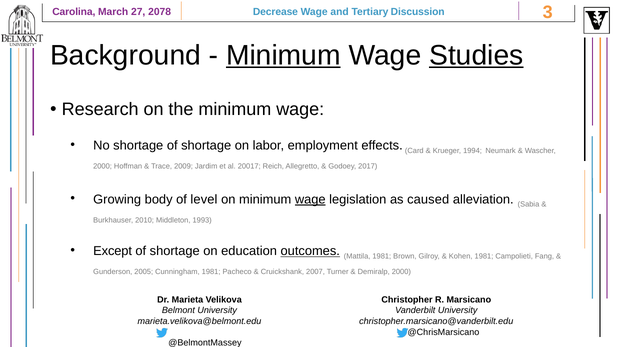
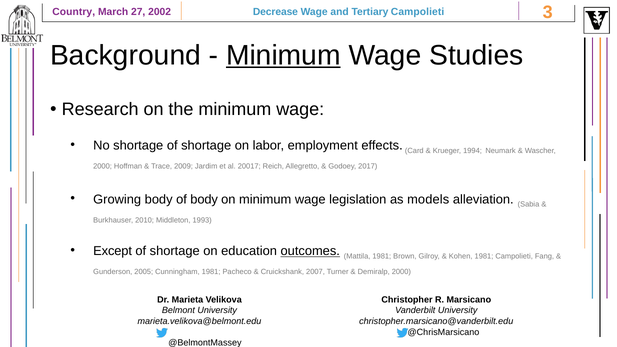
Carolina: Carolina -> Country
2078: 2078 -> 2002
Tertiary Discussion: Discussion -> Campolieti
Studies underline: present -> none
of level: level -> body
wage at (310, 199) underline: present -> none
caused: caused -> models
